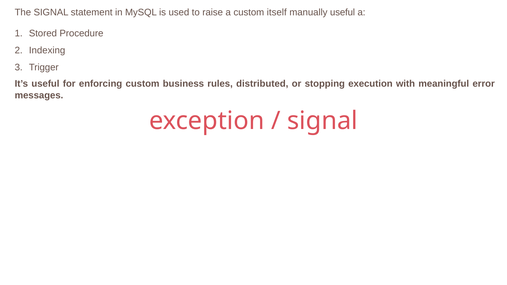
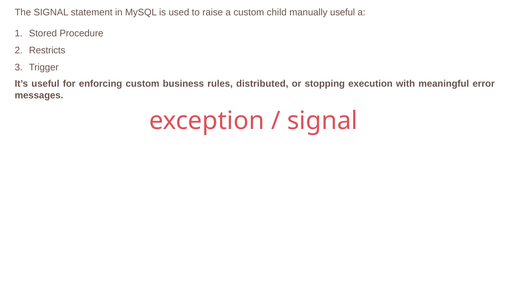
itself: itself -> child
Indexing: Indexing -> Restricts
